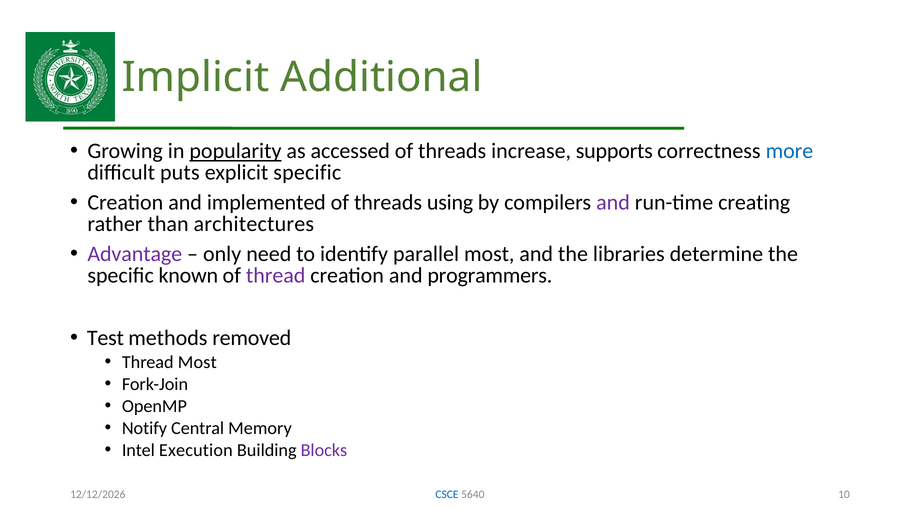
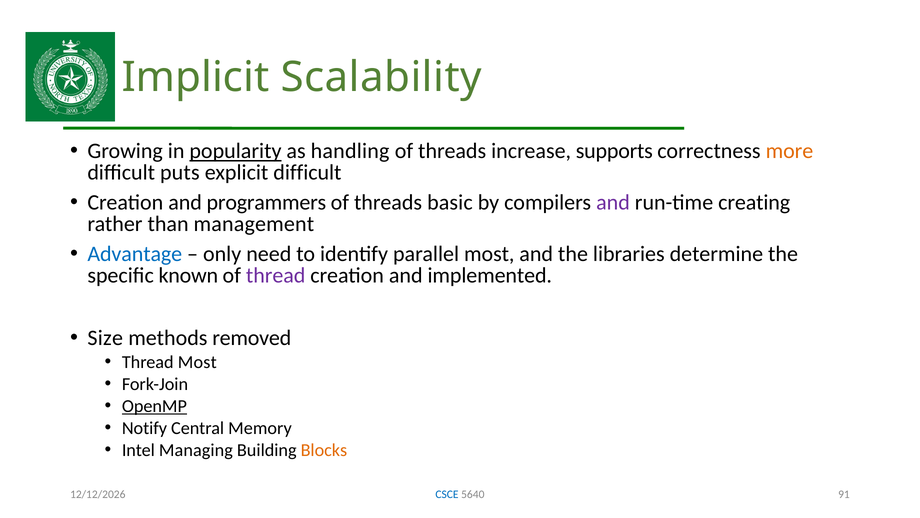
Additional: Additional -> Scalability
accessed: accessed -> handling
more colour: blue -> orange
explicit specific: specific -> difficult
implemented: implemented -> programmers
using: using -> basic
architectures: architectures -> management
Advantage colour: purple -> blue
programmers: programmers -> implemented
Test: Test -> Size
OpenMP underline: none -> present
Execution: Execution -> Managing
Blocks colour: purple -> orange
10: 10 -> 91
